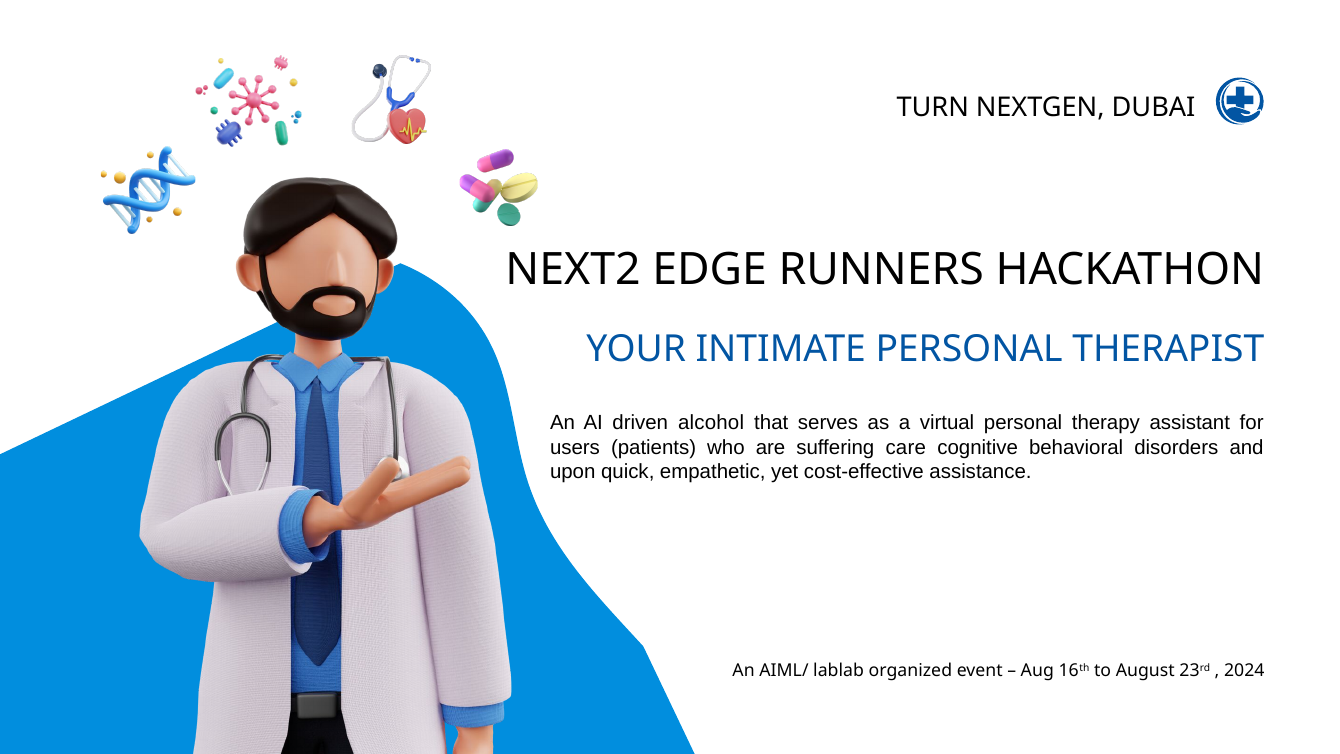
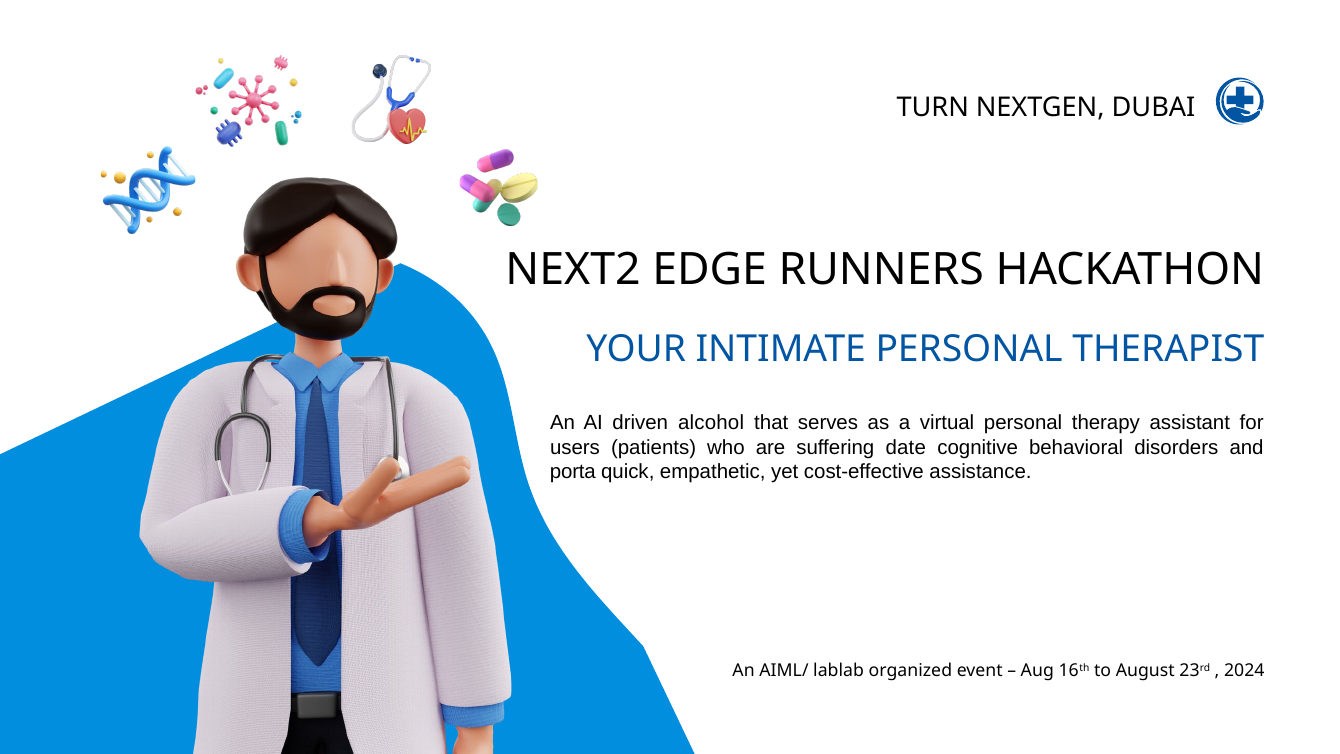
care: care -> date
upon: upon -> porta
